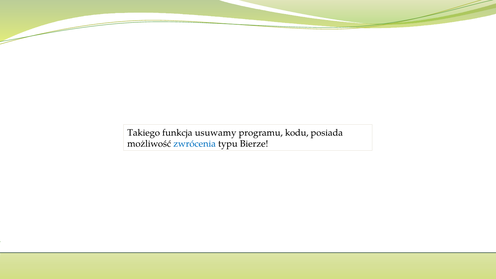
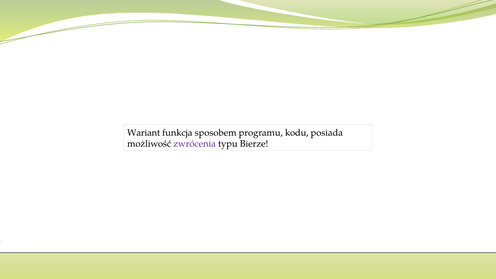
Takiego: Takiego -> Wariant
usuwamy: usuwamy -> sposobem
zwrócenia colour: blue -> purple
